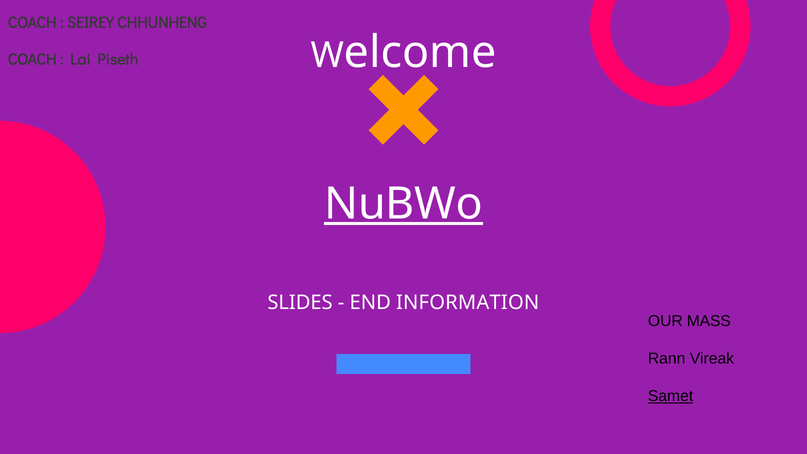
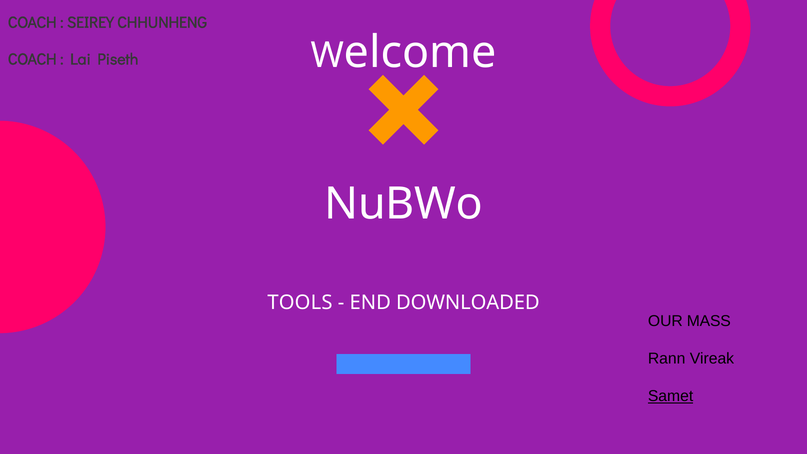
NuBWo underline: present -> none
SLIDES: SLIDES -> TOOLS
INFORMATION: INFORMATION -> DOWNLOADED
